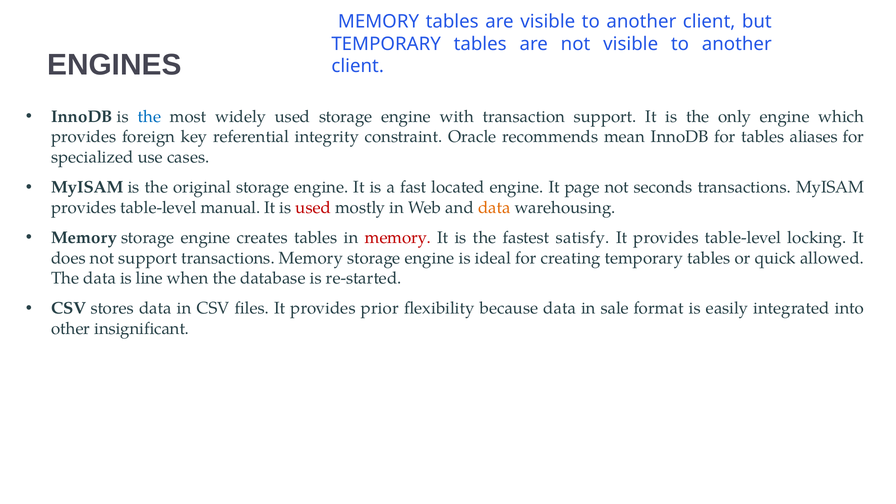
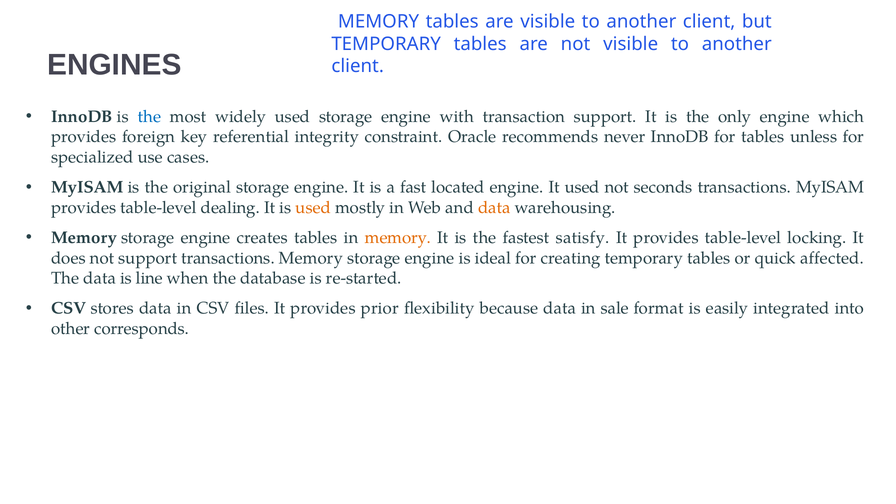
mean: mean -> never
aliases: aliases -> unless
It page: page -> used
manual: manual -> dealing
used at (313, 208) colour: red -> orange
memory at (398, 238) colour: red -> orange
allowed: allowed -> affected
insignificant: insignificant -> corresponds
